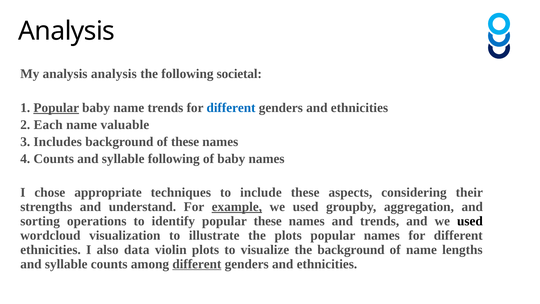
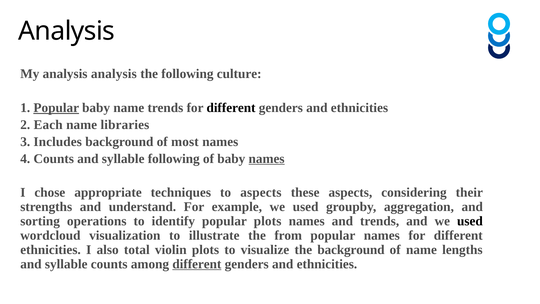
societal: societal -> culture
different at (231, 108) colour: blue -> black
valuable: valuable -> libraries
of these: these -> most
names at (267, 159) underline: none -> present
to include: include -> aspects
example underline: present -> none
popular these: these -> plots
the plots: plots -> from
data: data -> total
